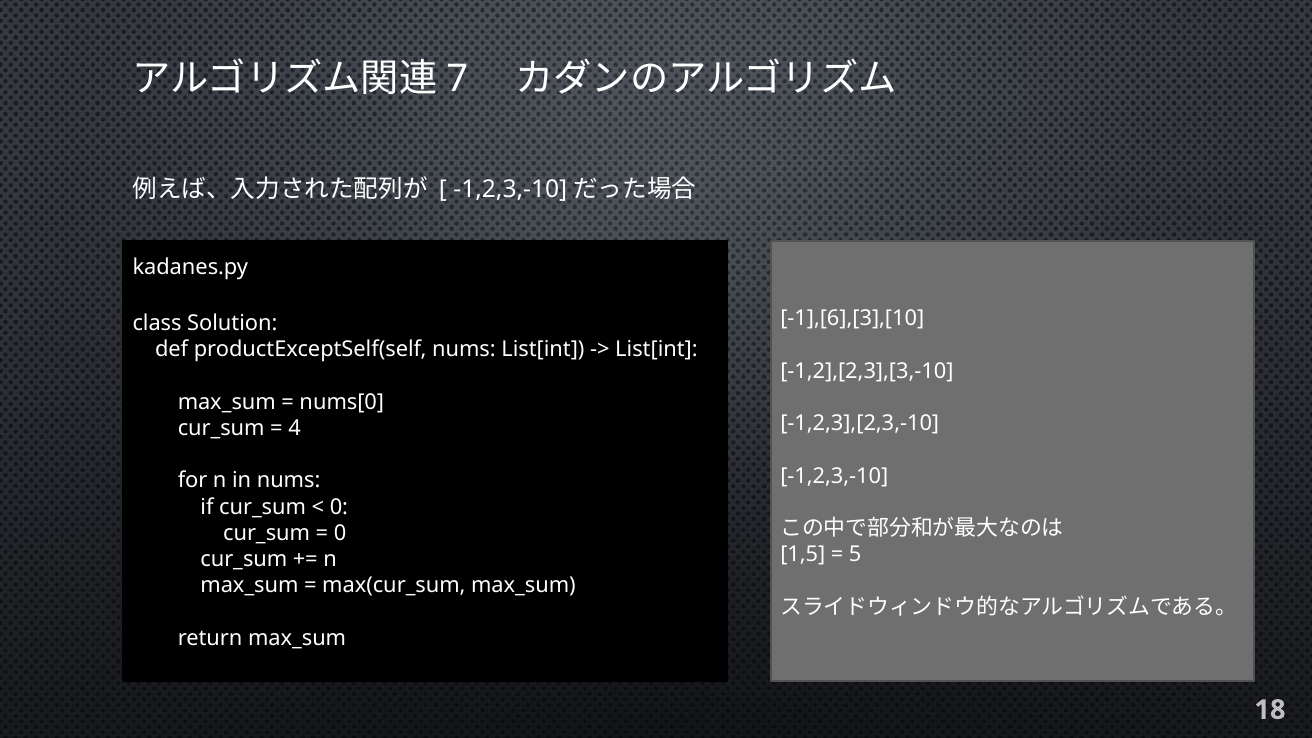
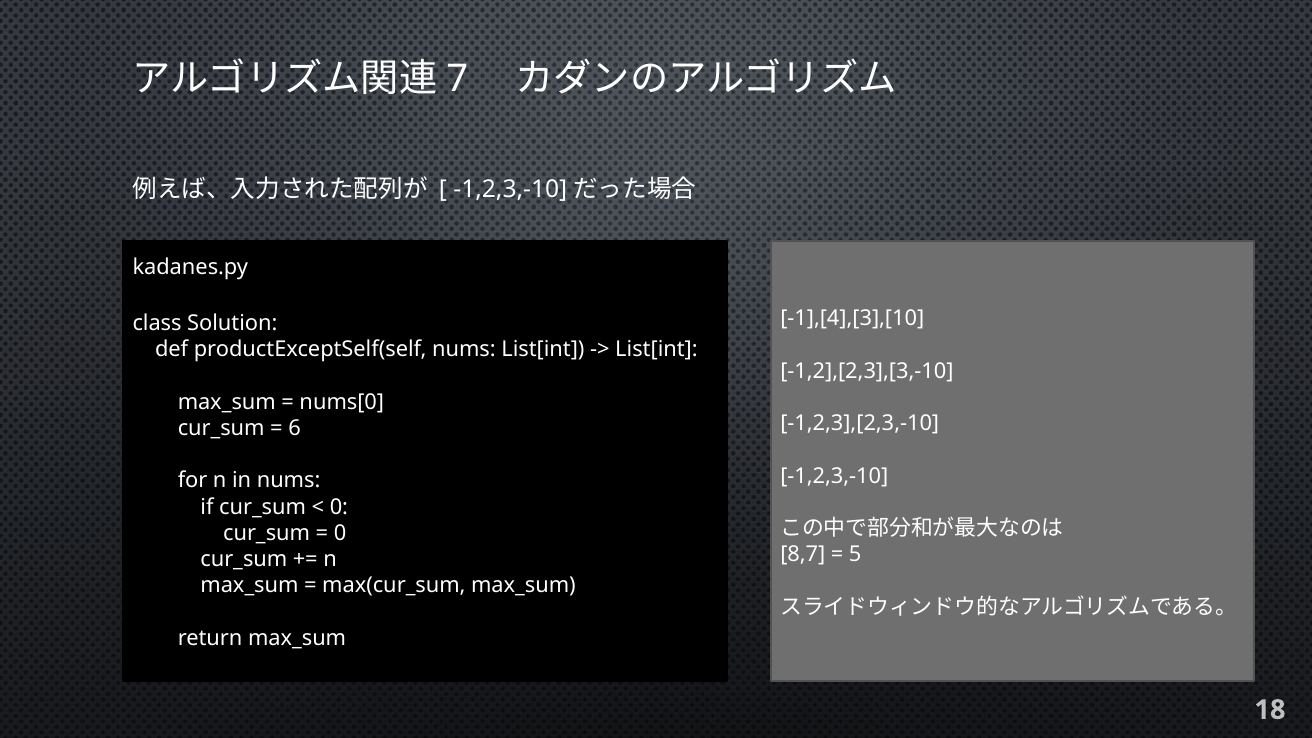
-1],[6],[3],[10: -1],[6],[3],[10 -> -1],[4],[3],[10
4: 4 -> 6
1,5: 1,5 -> 8,7
